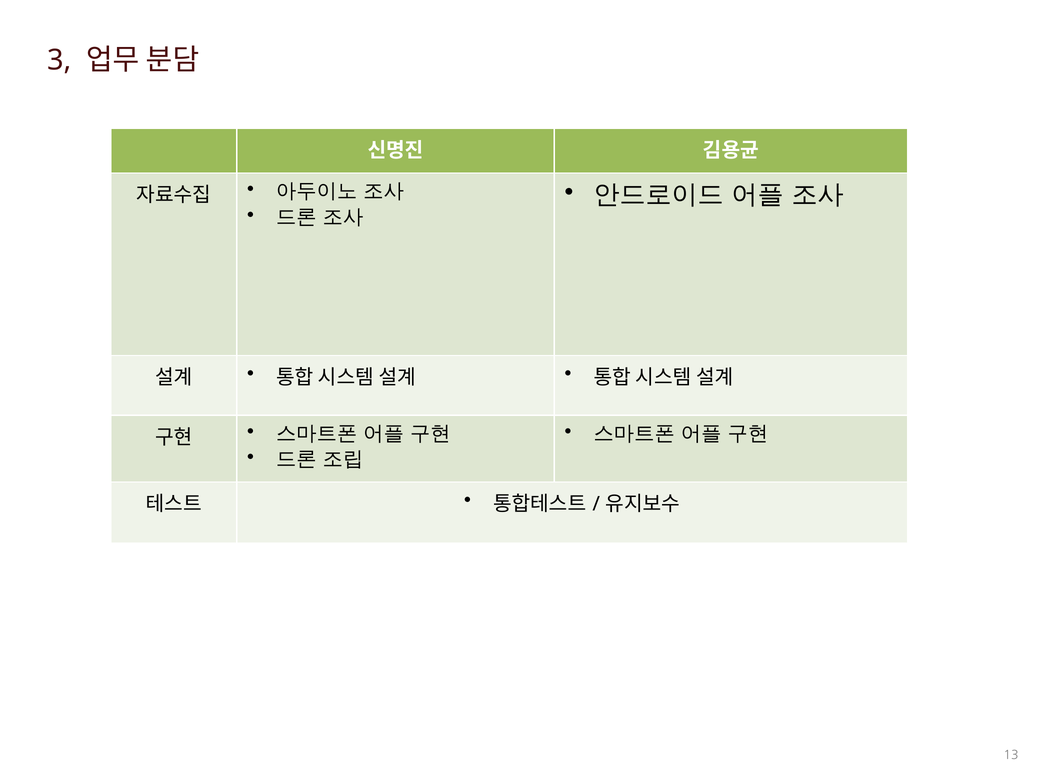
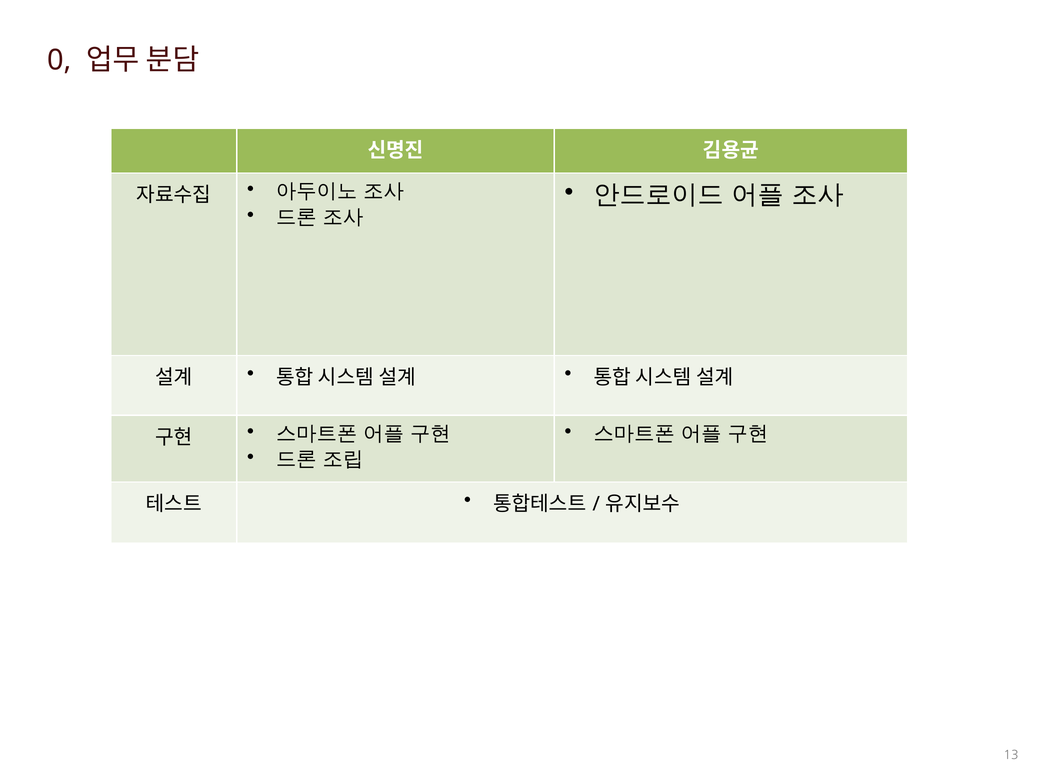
3: 3 -> 0
